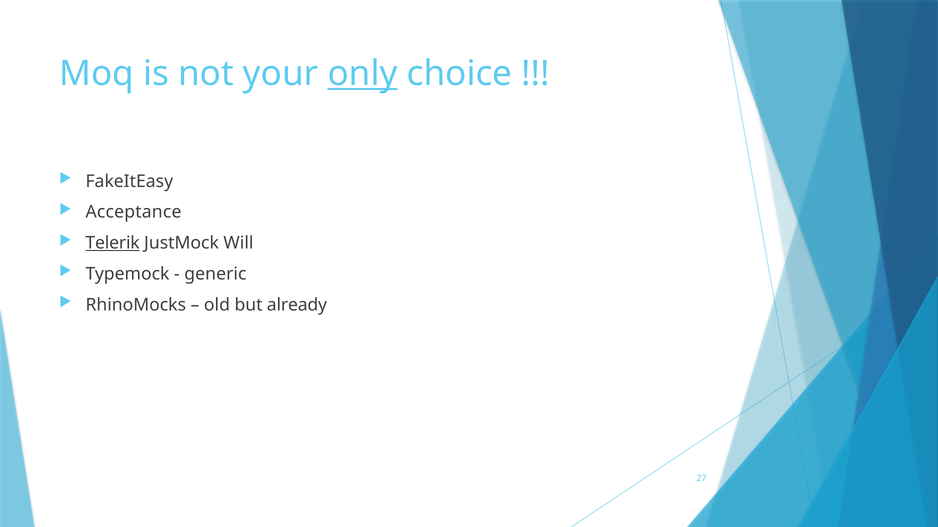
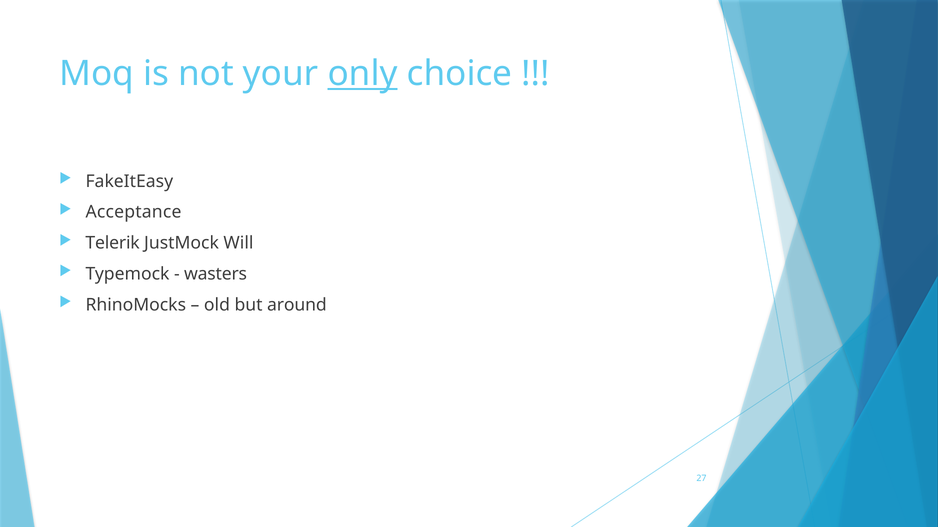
Telerik underline: present -> none
generic: generic -> wasters
already: already -> around
